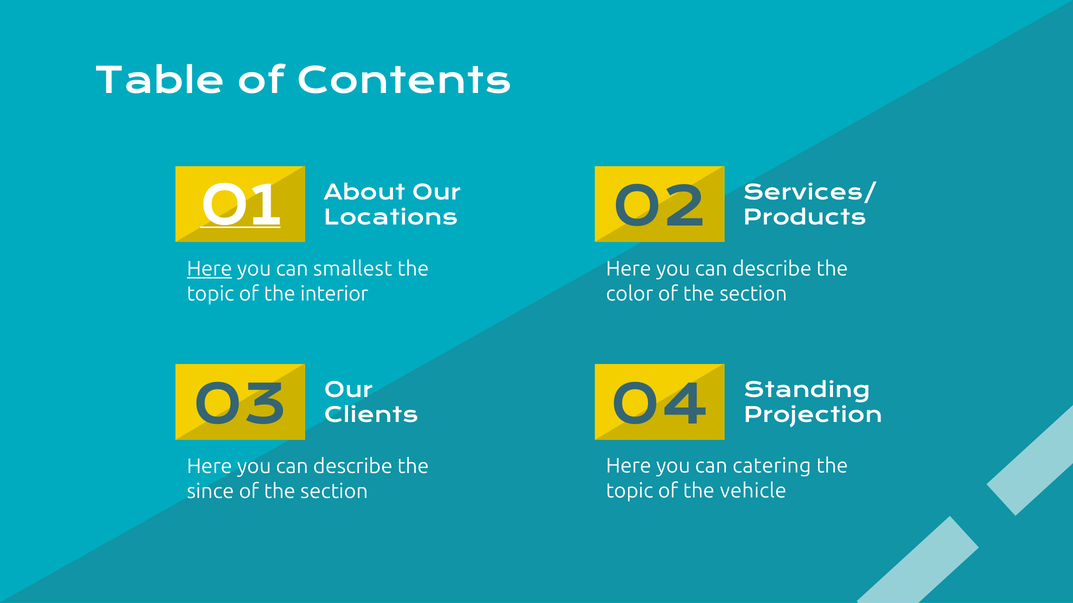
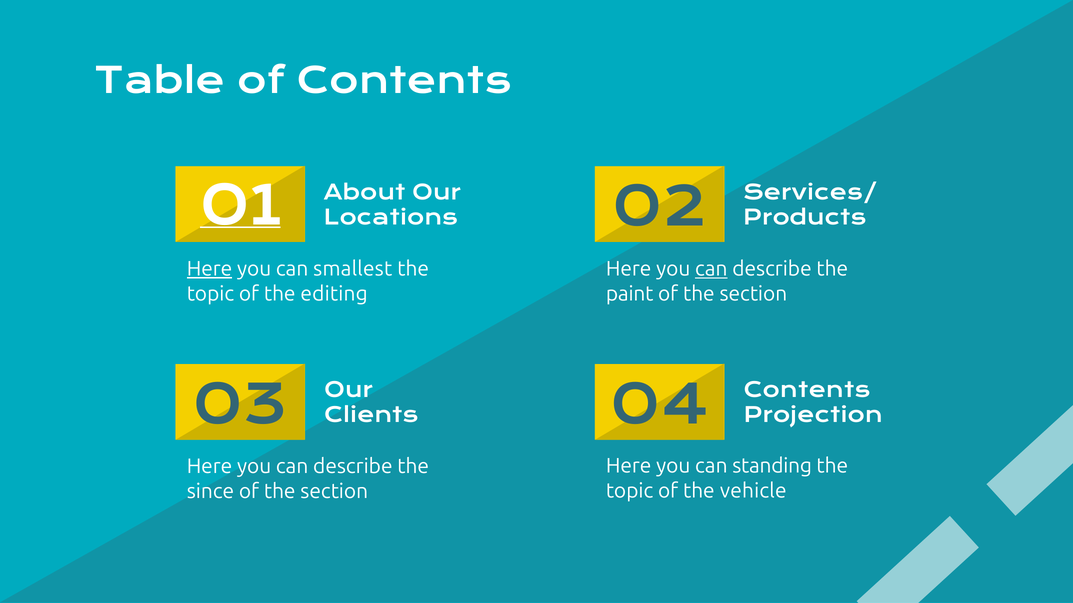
can at (711, 269) underline: none -> present
interior: interior -> editing
color: color -> paint
Standing at (807, 391): Standing -> Contents
catering: catering -> standing
